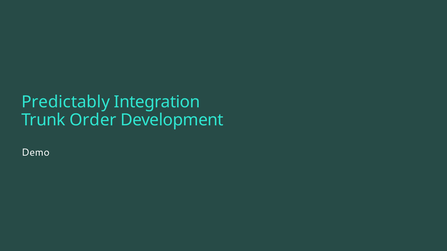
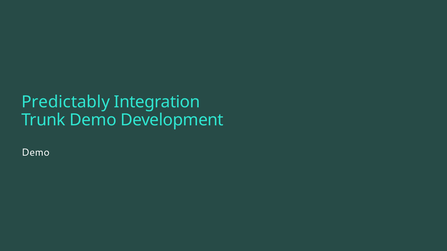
Trunk Order: Order -> Demo
